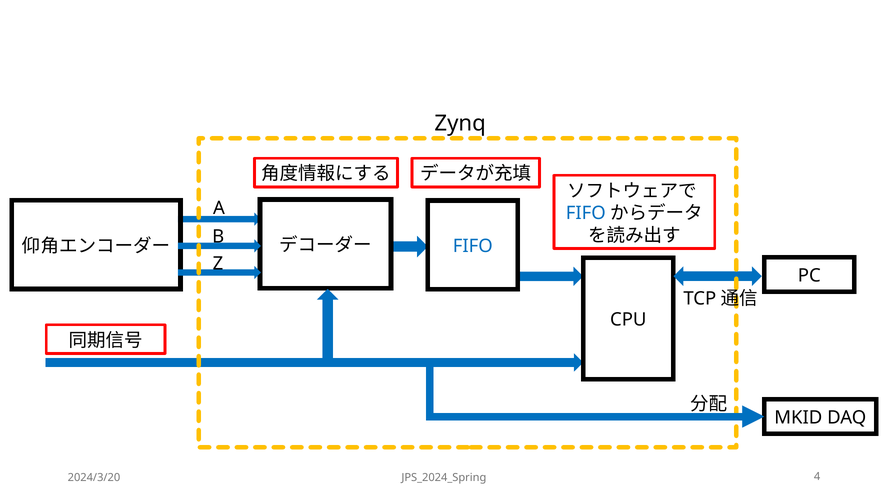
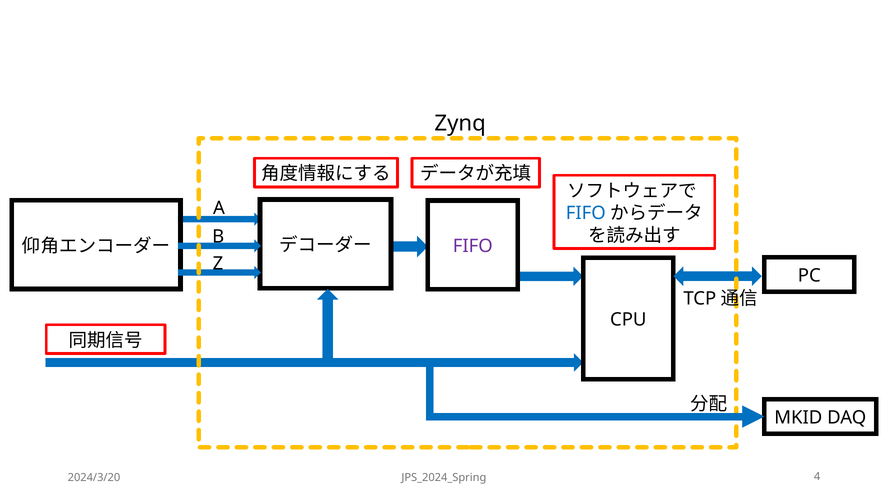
FIFO at (473, 246) colour: blue -> purple
